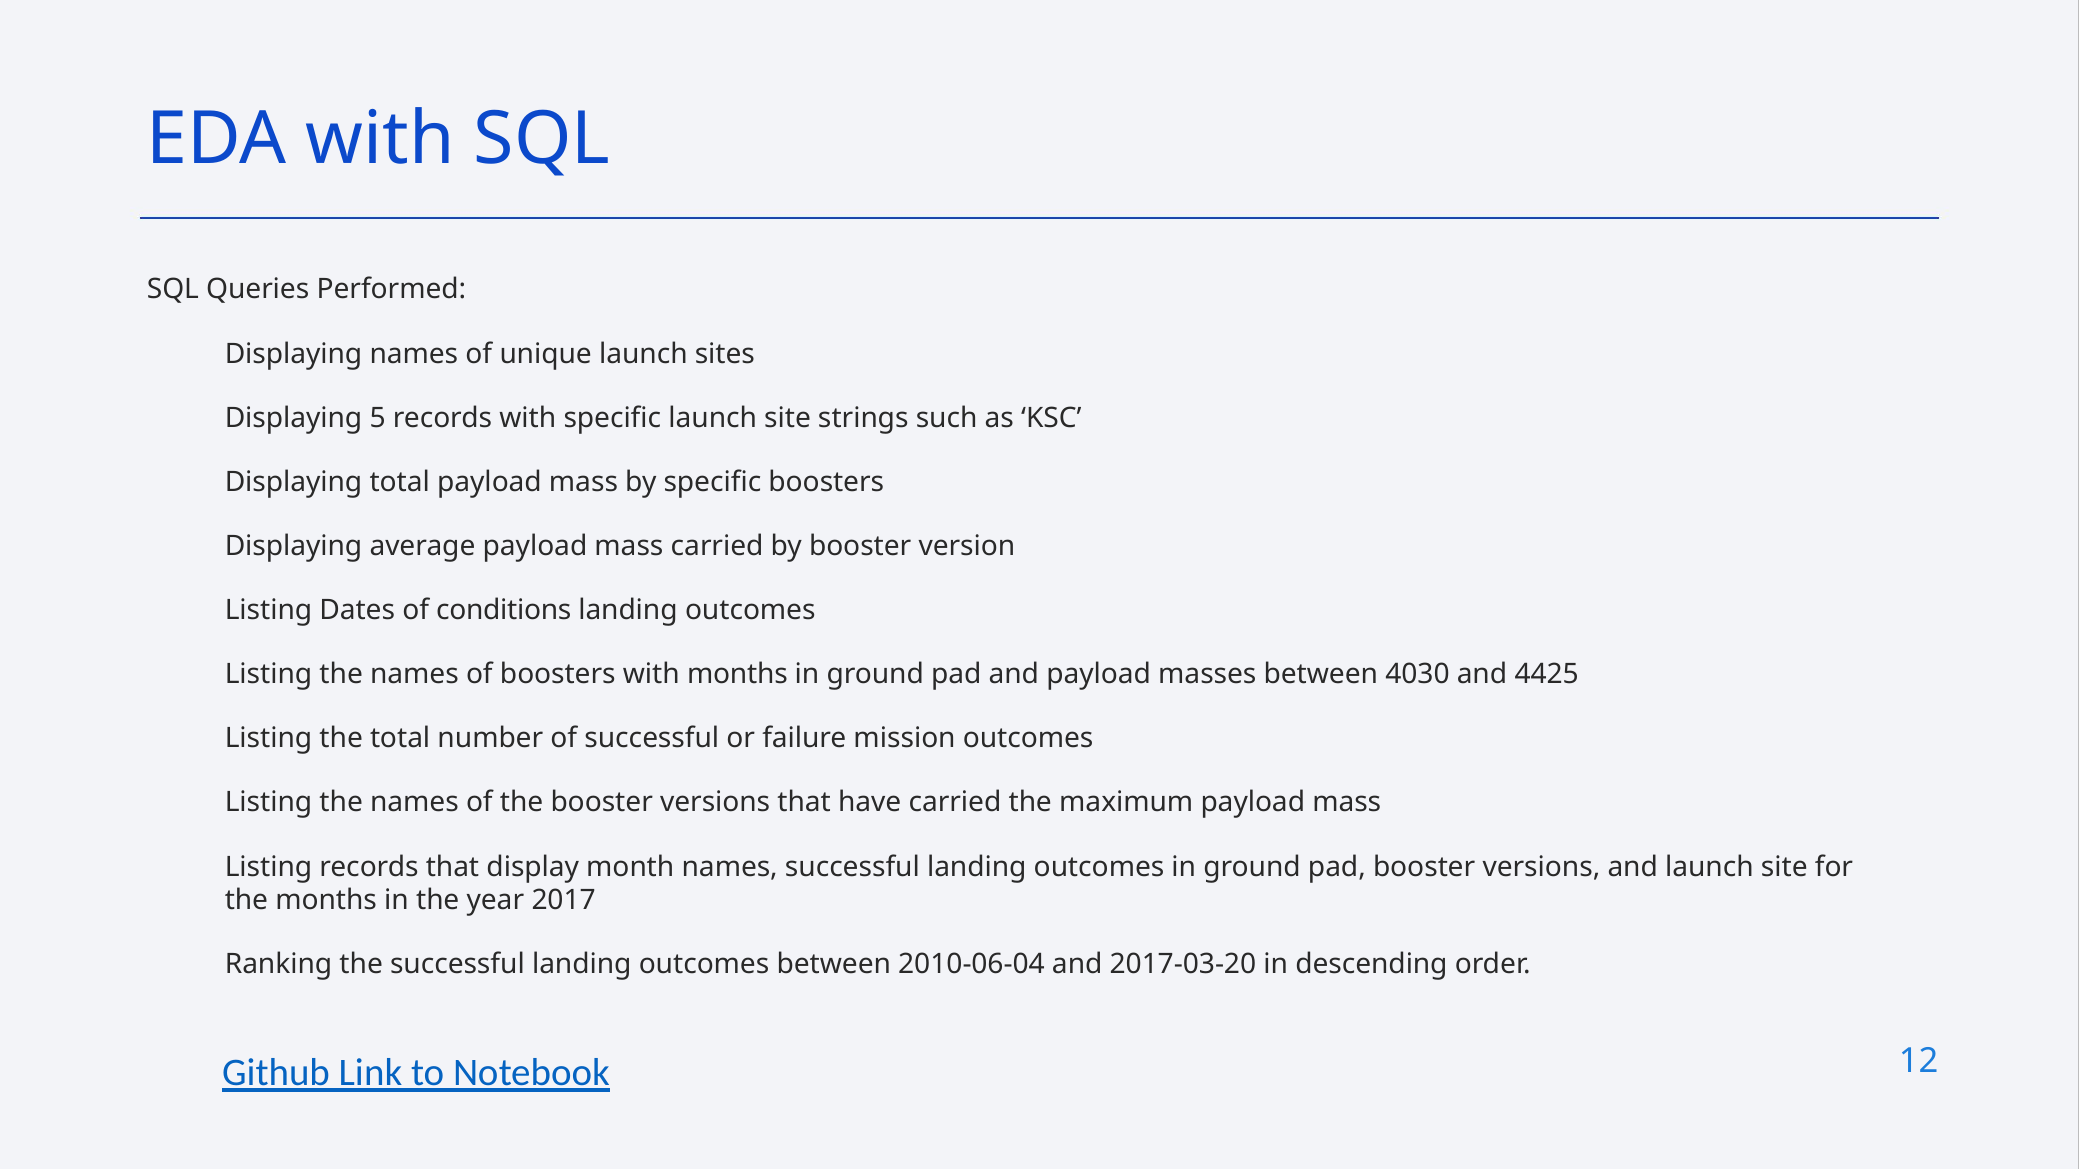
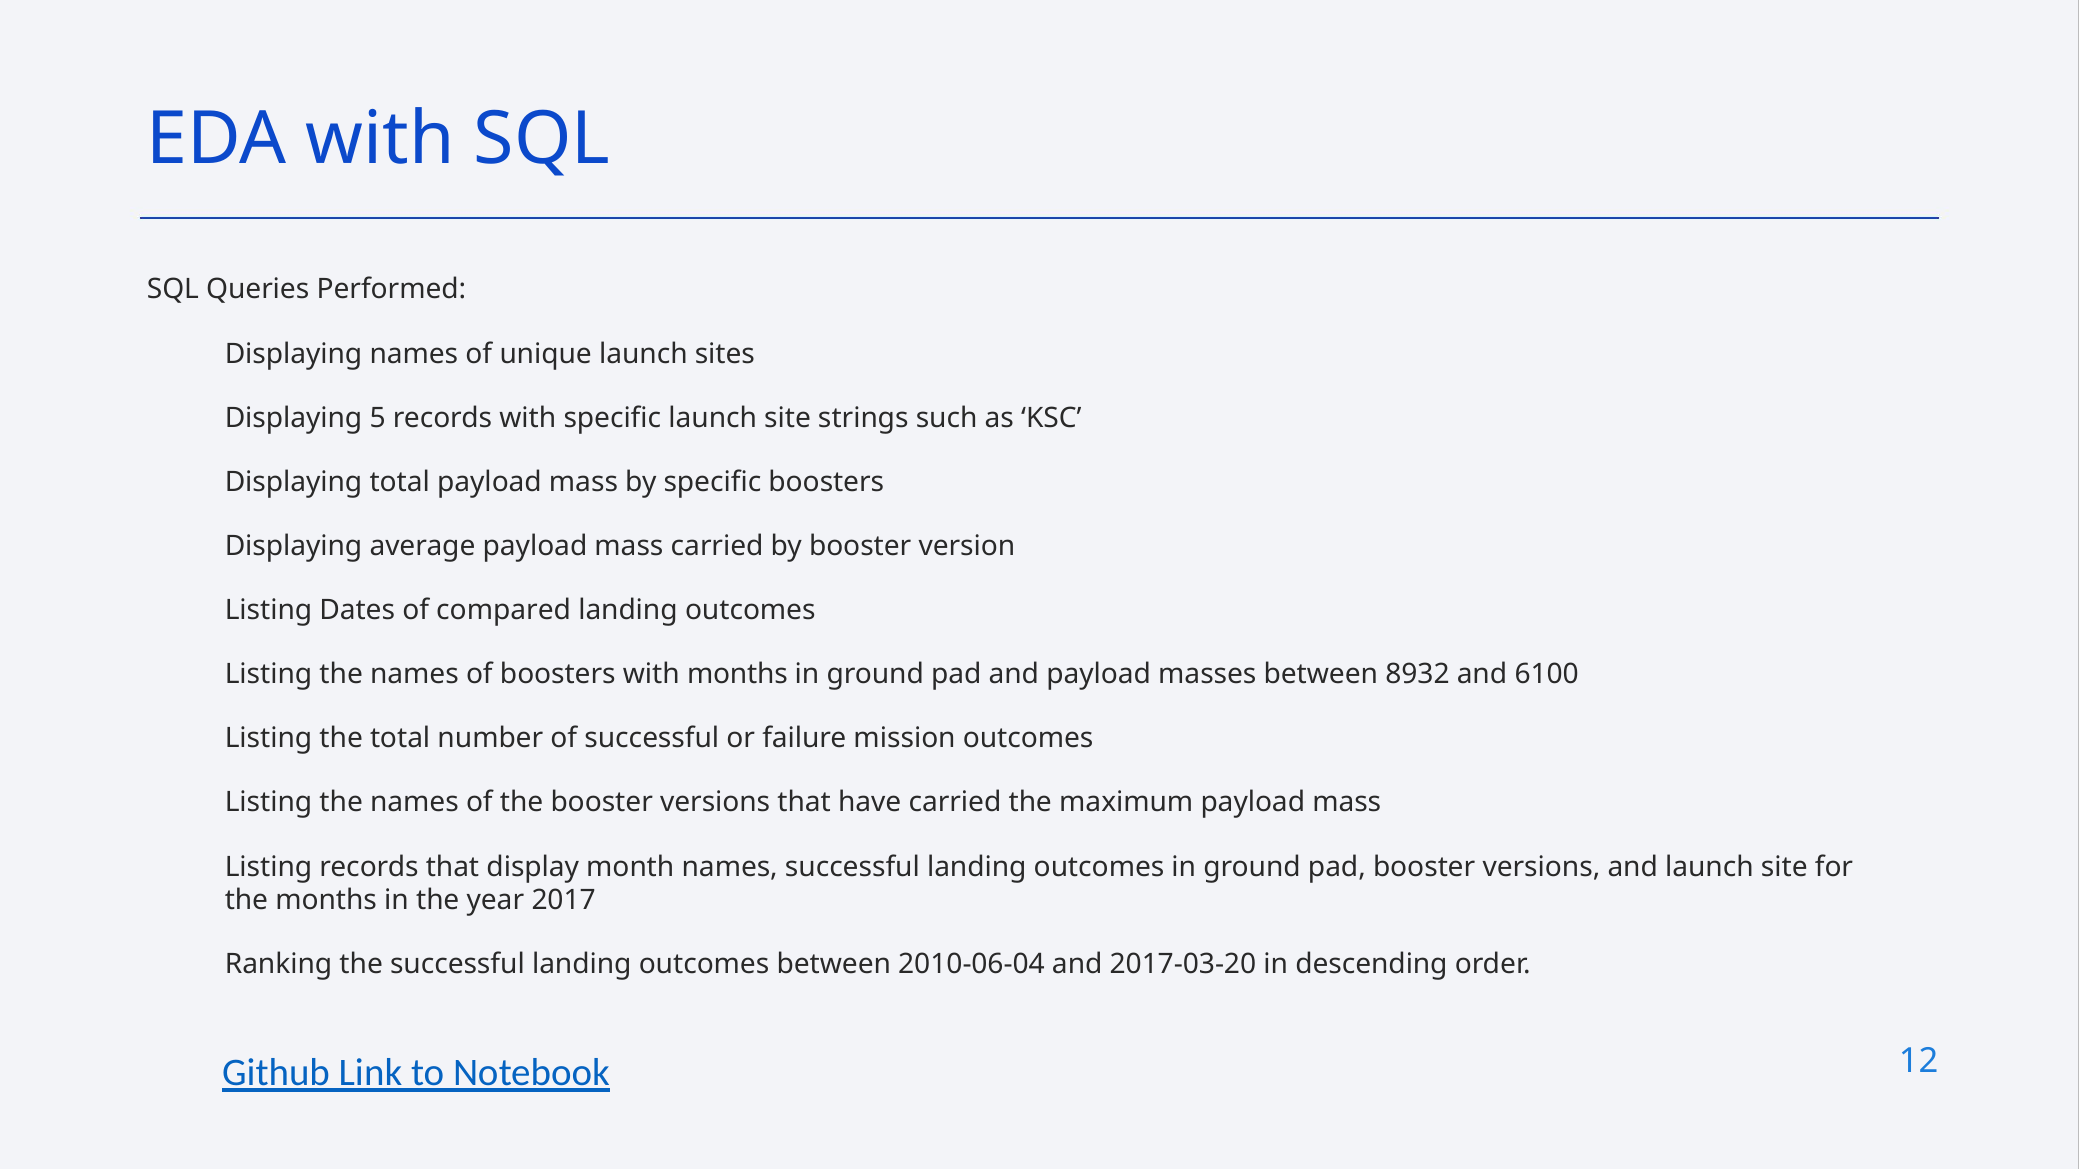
conditions: conditions -> compared
4030: 4030 -> 8932
4425: 4425 -> 6100
